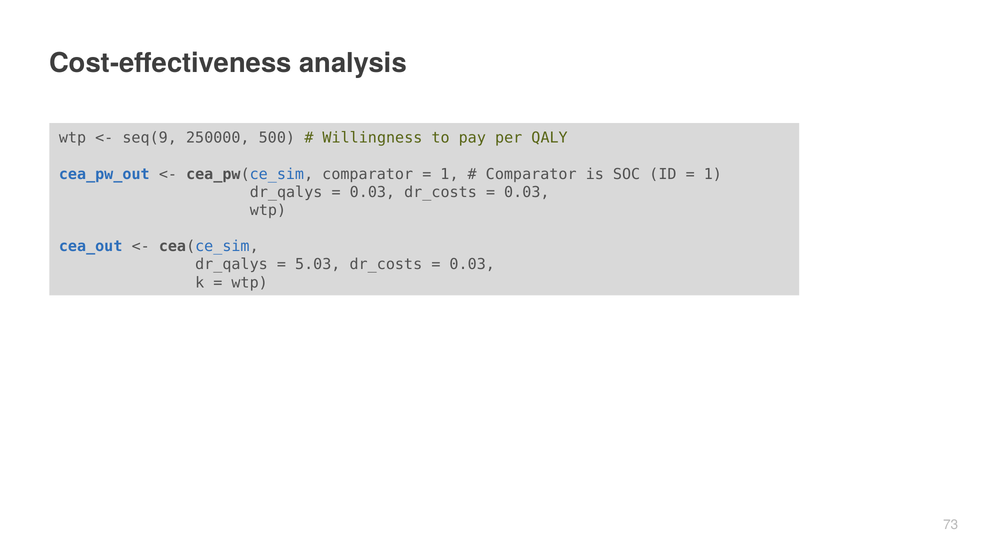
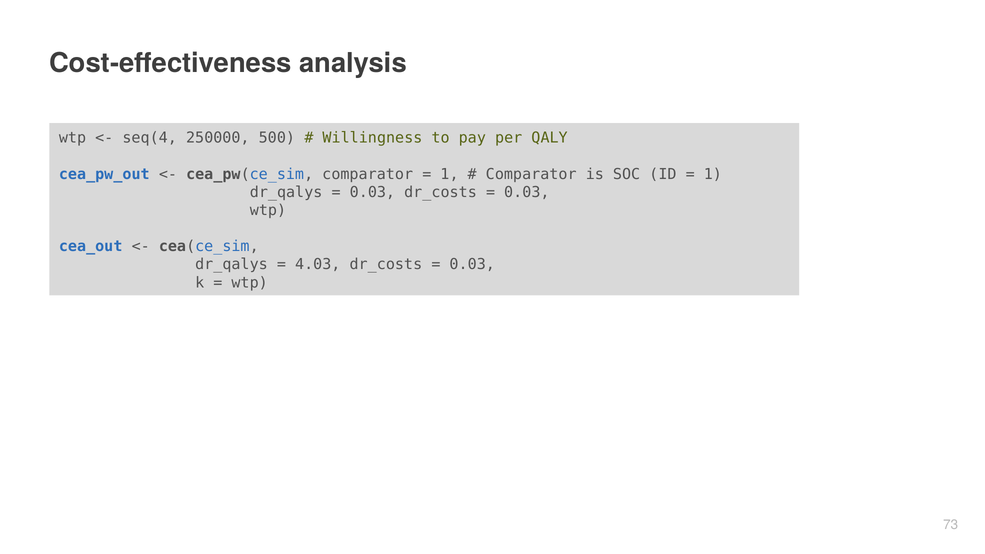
seq(9: seq(9 -> seq(4
5.03: 5.03 -> 4.03
